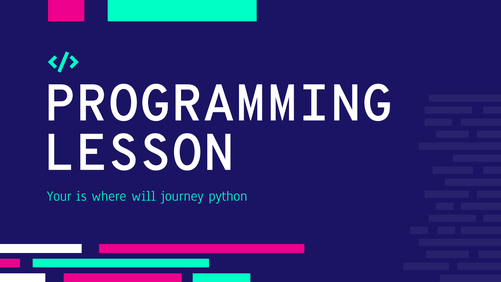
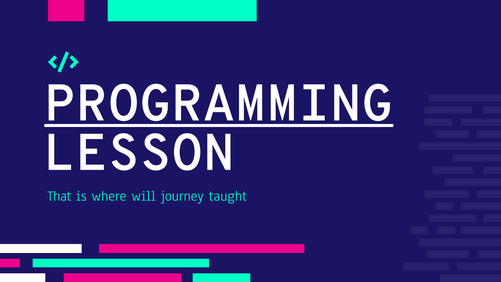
PROGRAMMING underline: none -> present
Your: Your -> That
python: python -> taught
